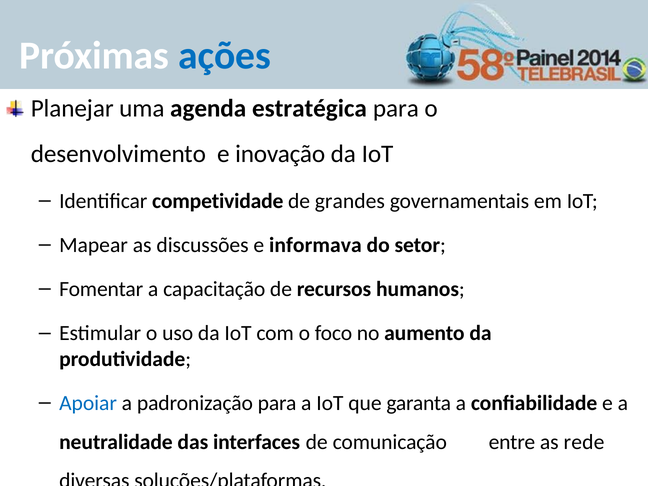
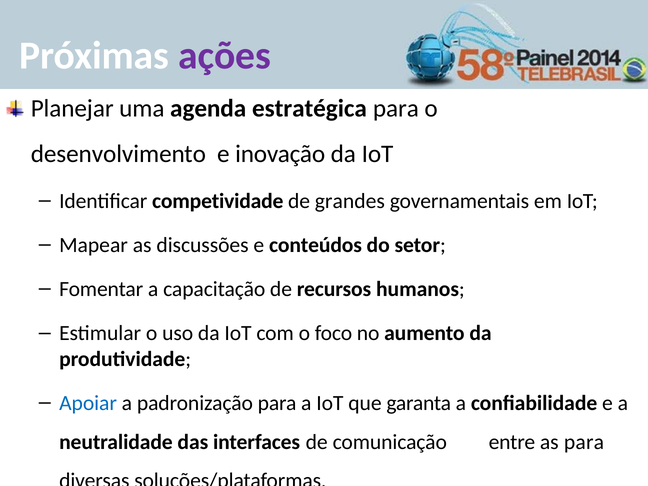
ações colour: blue -> purple
informava: informava -> conteúdos
as rede: rede -> para
